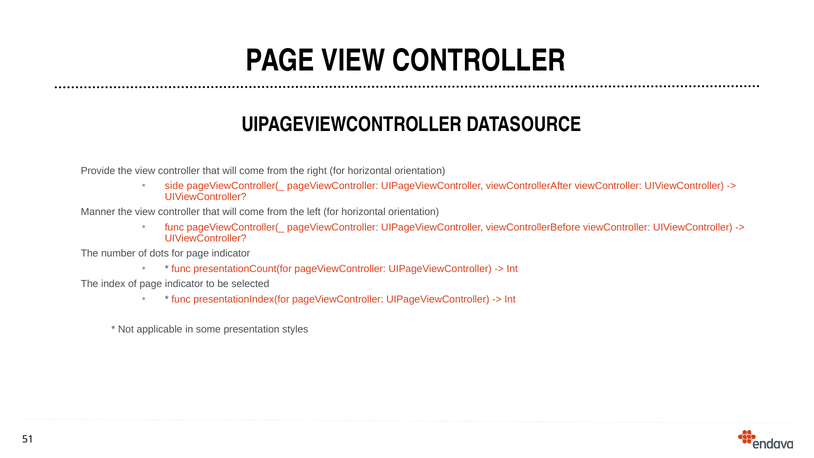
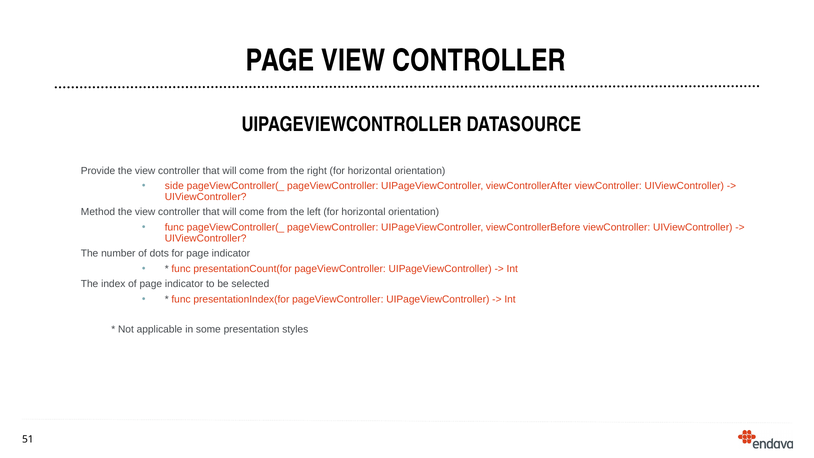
Manner: Manner -> Method
